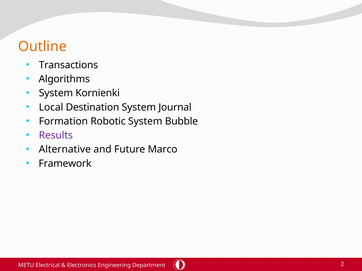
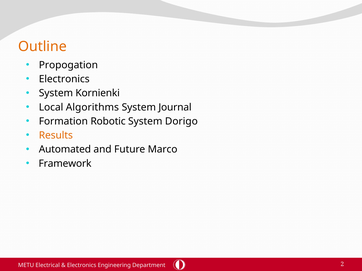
Transactions: Transactions -> Propogation
Algorithms at (64, 79): Algorithms -> Electronics
Destination: Destination -> Algorithms
Bubble: Bubble -> Dorigo
Results colour: purple -> orange
Alternative: Alternative -> Automated
